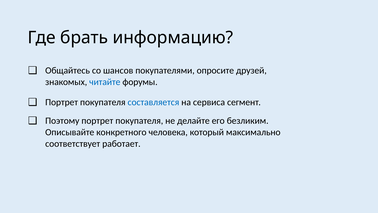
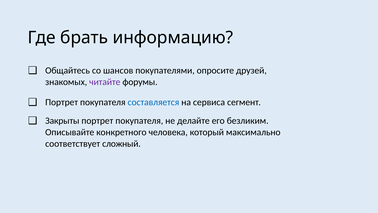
читайте colour: blue -> purple
Поэтому: Поэтому -> Закрыты
работает: работает -> сложный
